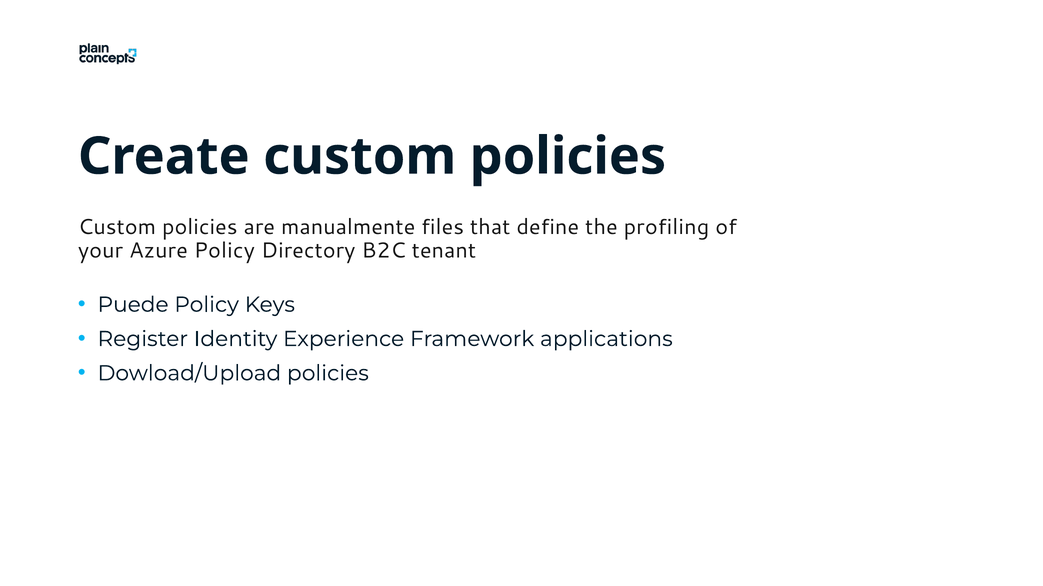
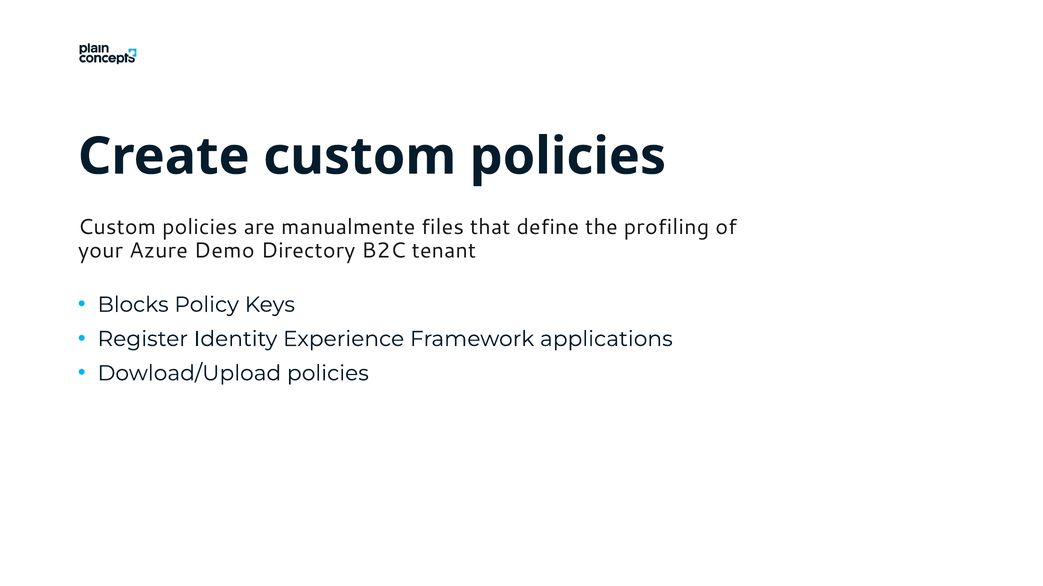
Azure Policy: Policy -> Demo
Puede: Puede -> Blocks
